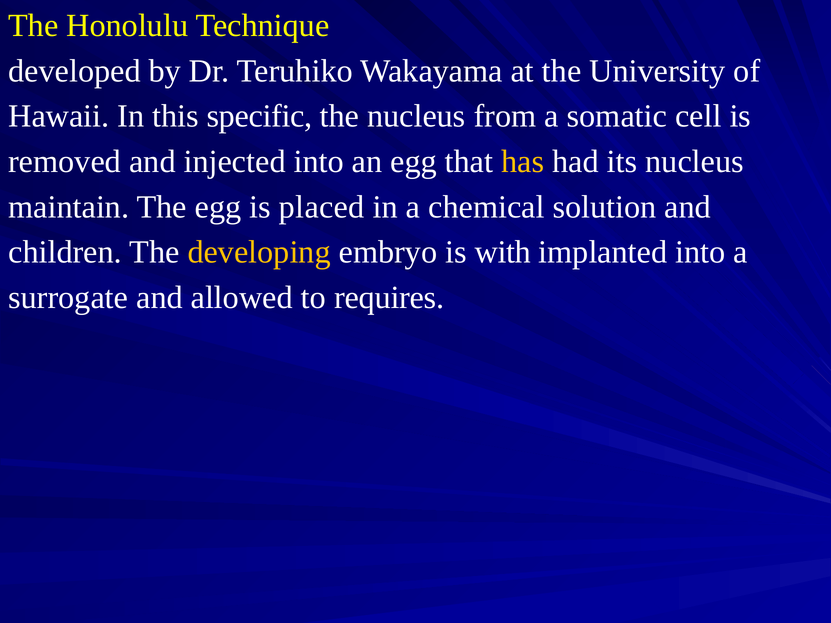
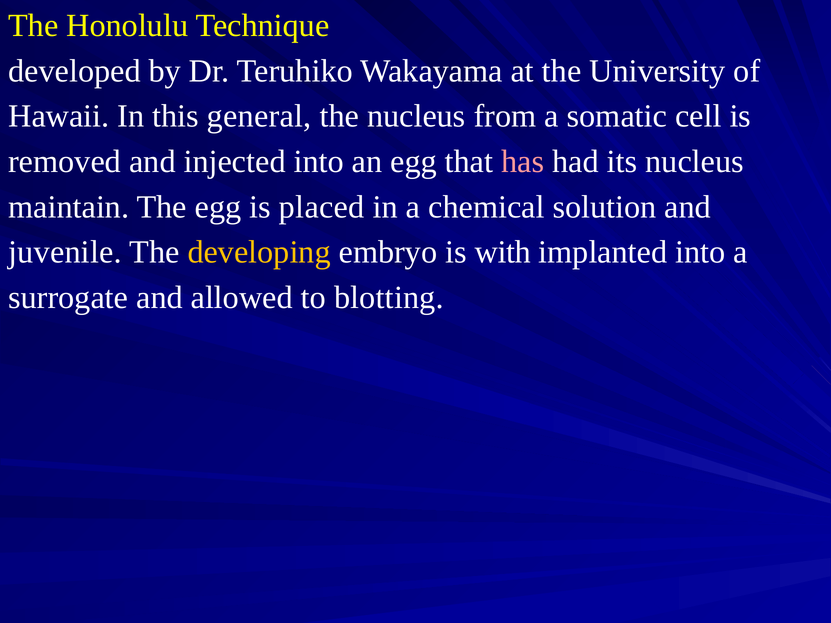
specific: specific -> general
has colour: yellow -> pink
children: children -> juvenile
requires: requires -> blotting
